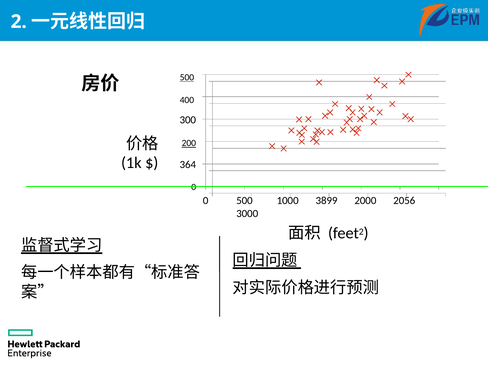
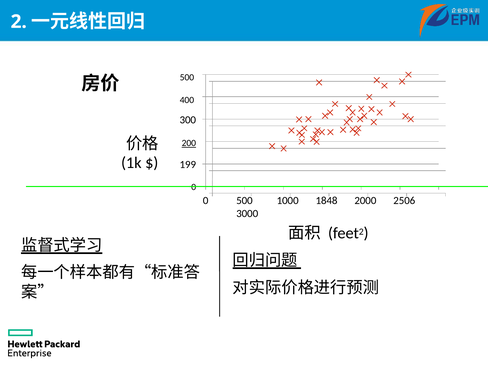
500 at (187, 77) underline: present -> none
364: 364 -> 199
3899: 3899 -> 1848
2056: 2056 -> 2506
